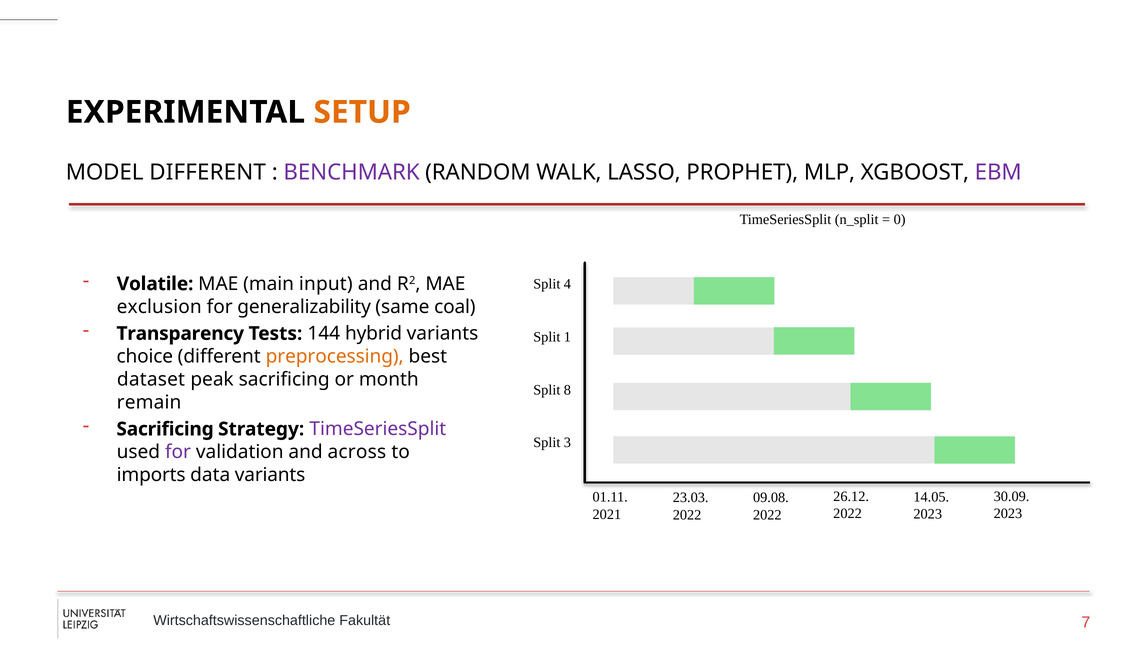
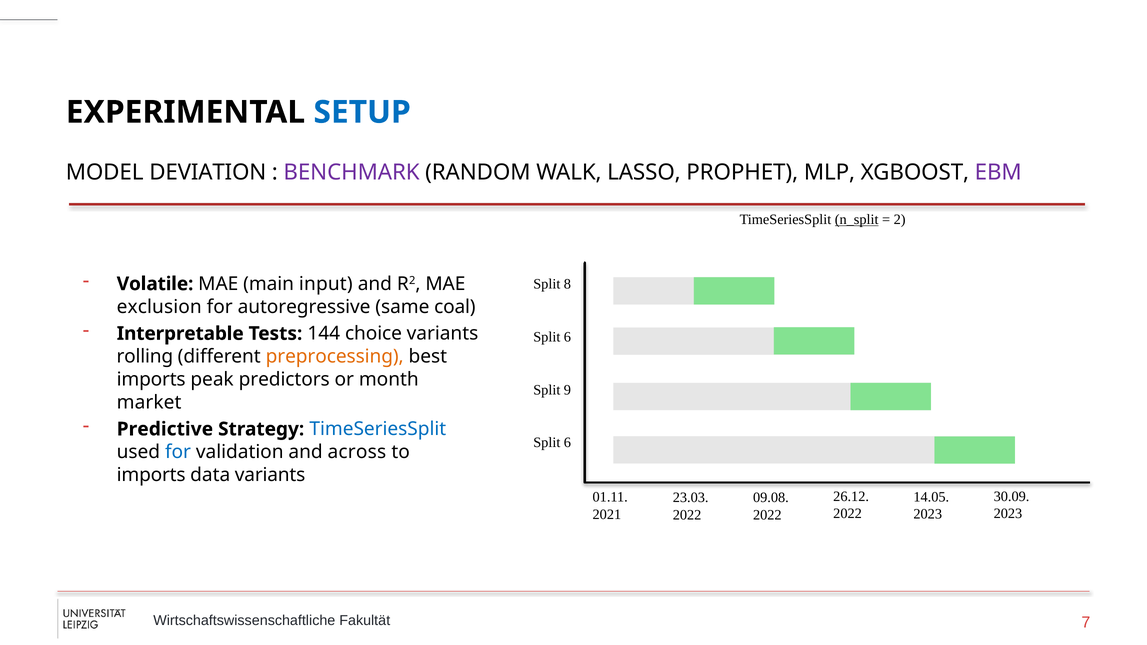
SETUP colour: orange -> blue
MODEL DIFFERENT: DIFFERENT -> DEVIATION
n_split underline: none -> present
0: 0 -> 2
4: 4 -> 8
generalizability: generalizability -> autoregressive
Transparency: Transparency -> Interpretable
hybrid: hybrid -> choice
1 at (567, 337): 1 -> 6
choice: choice -> rolling
dataset at (151, 380): dataset -> imports
peak sacrificing: sacrificing -> predictors
8: 8 -> 9
remain: remain -> market
Sacrificing at (165, 429): Sacrificing -> Predictive
TimeSeriesSplit at (378, 429) colour: purple -> blue
3 at (567, 443): 3 -> 6
for at (178, 452) colour: purple -> blue
